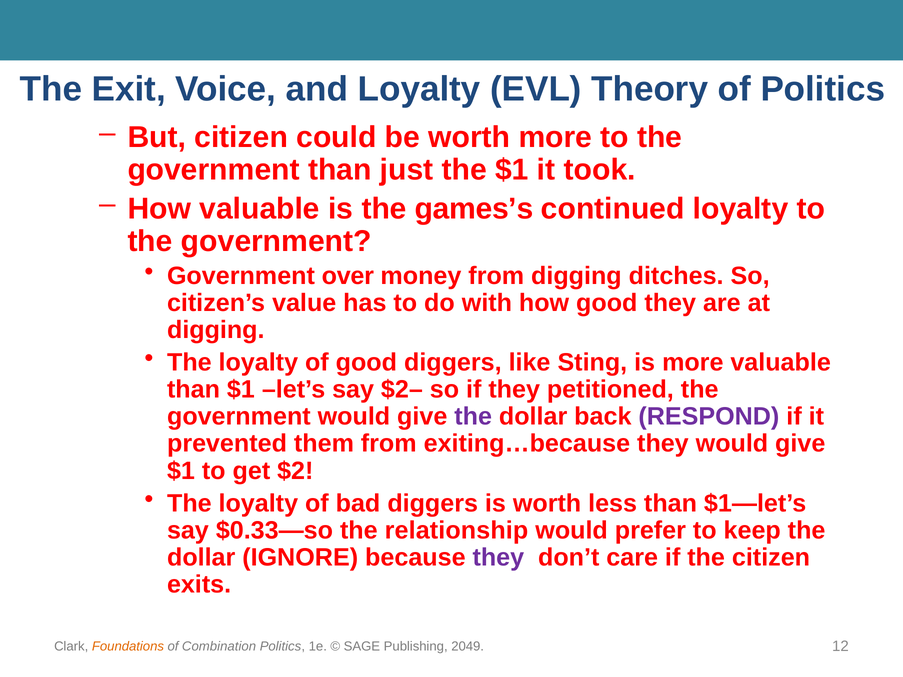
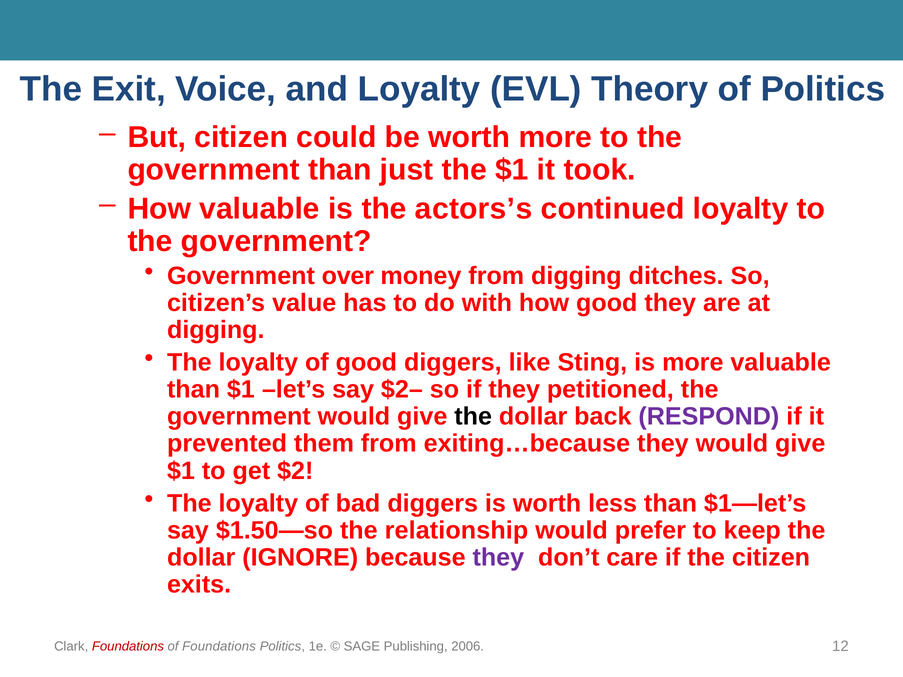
games’s: games’s -> actors’s
the at (473, 417) colour: purple -> black
$0.33—so: $0.33—so -> $1.50—so
Foundations at (128, 647) colour: orange -> red
of Combination: Combination -> Foundations
2049: 2049 -> 2006
